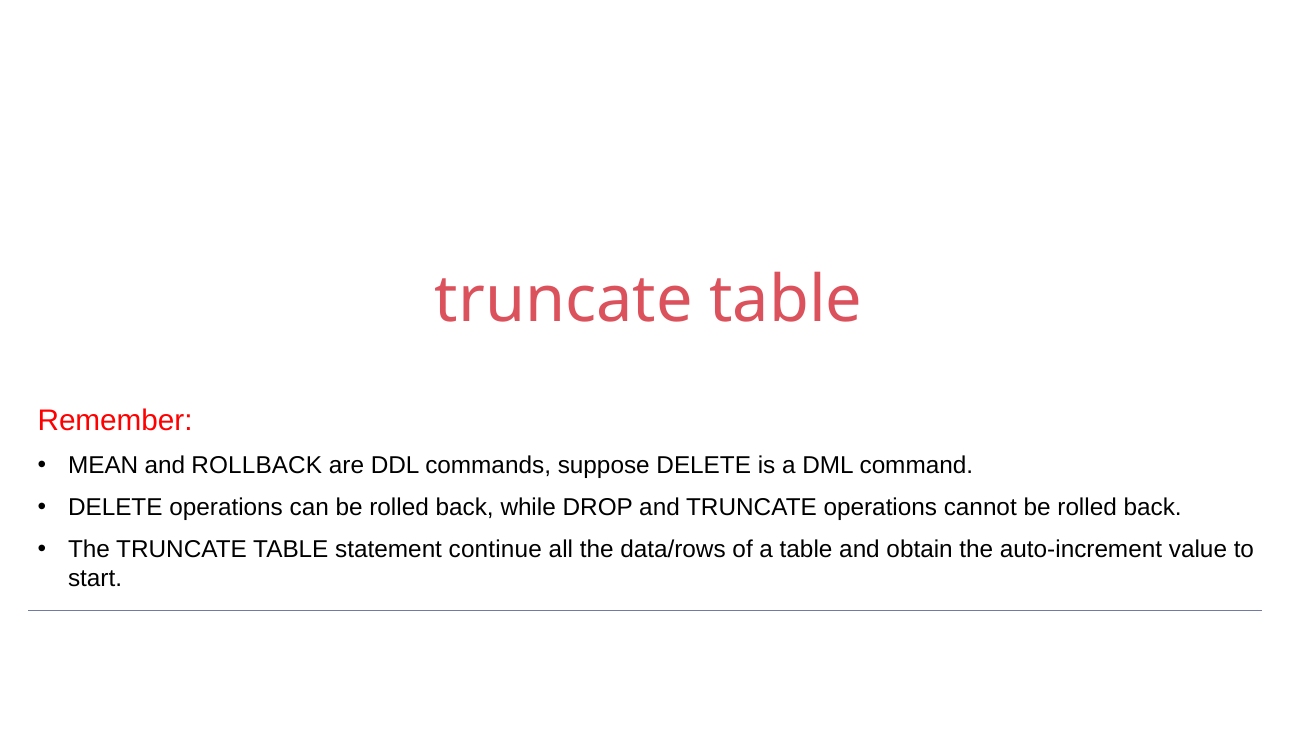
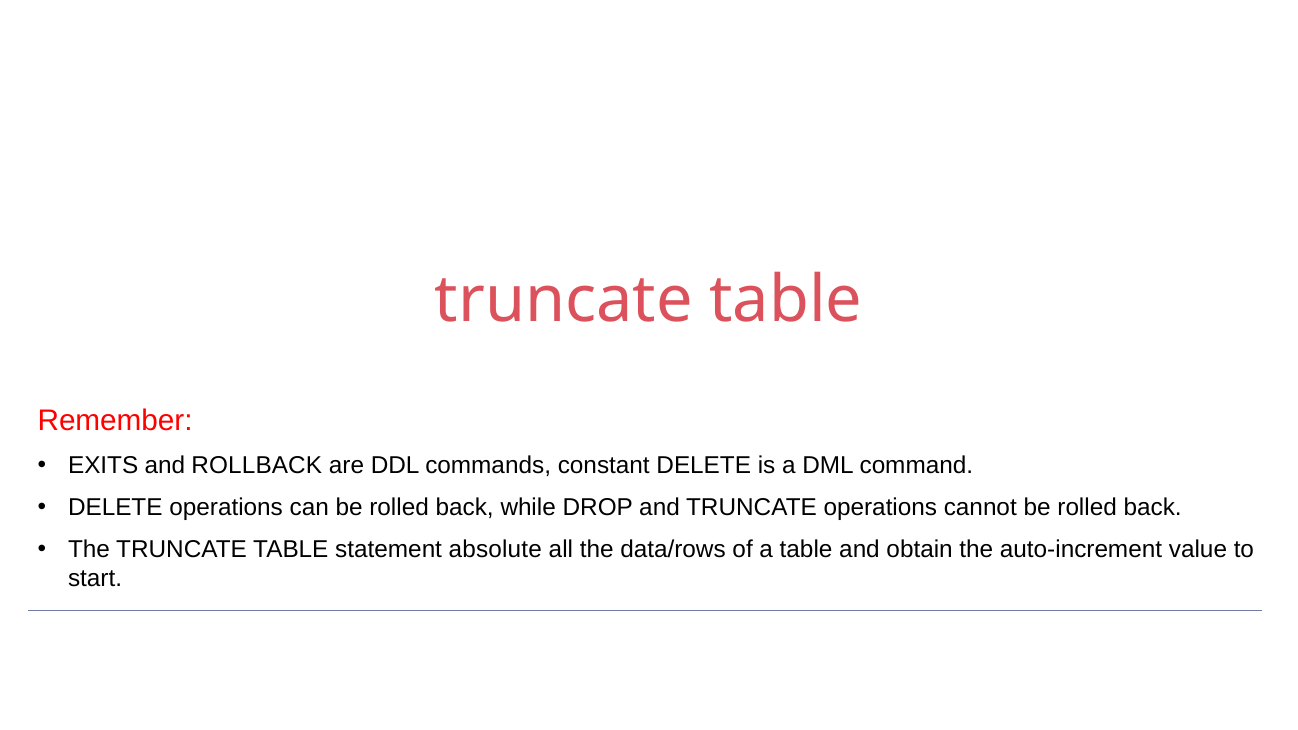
MEAN: MEAN -> EXITS
suppose: suppose -> constant
continue: continue -> absolute
